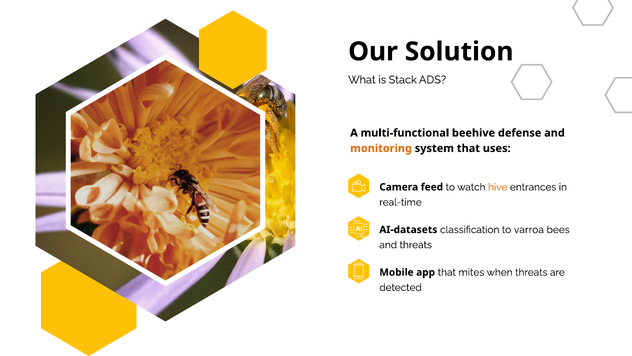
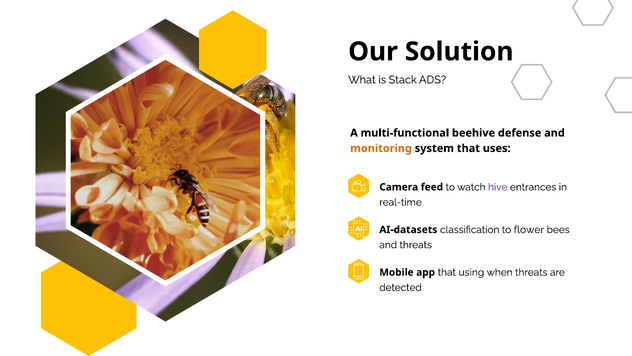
hive colour: orange -> purple
varroa: varroa -> flower
mites: mites -> using
